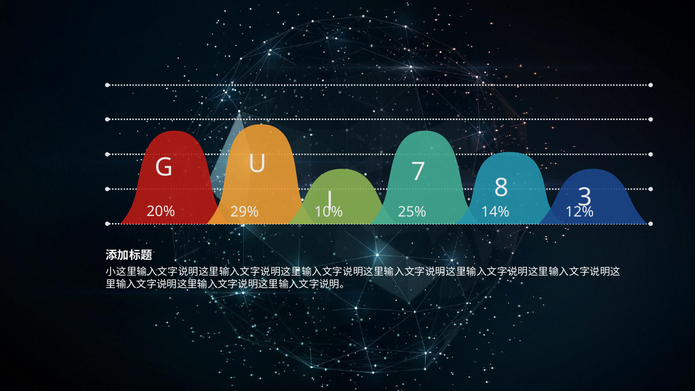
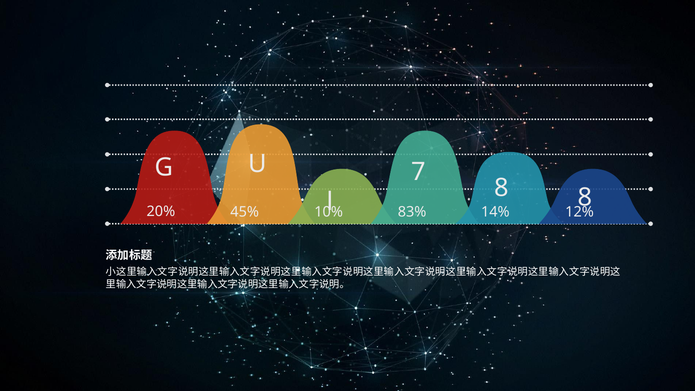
8 3: 3 -> 8
29%: 29% -> 45%
25%: 25% -> 83%
